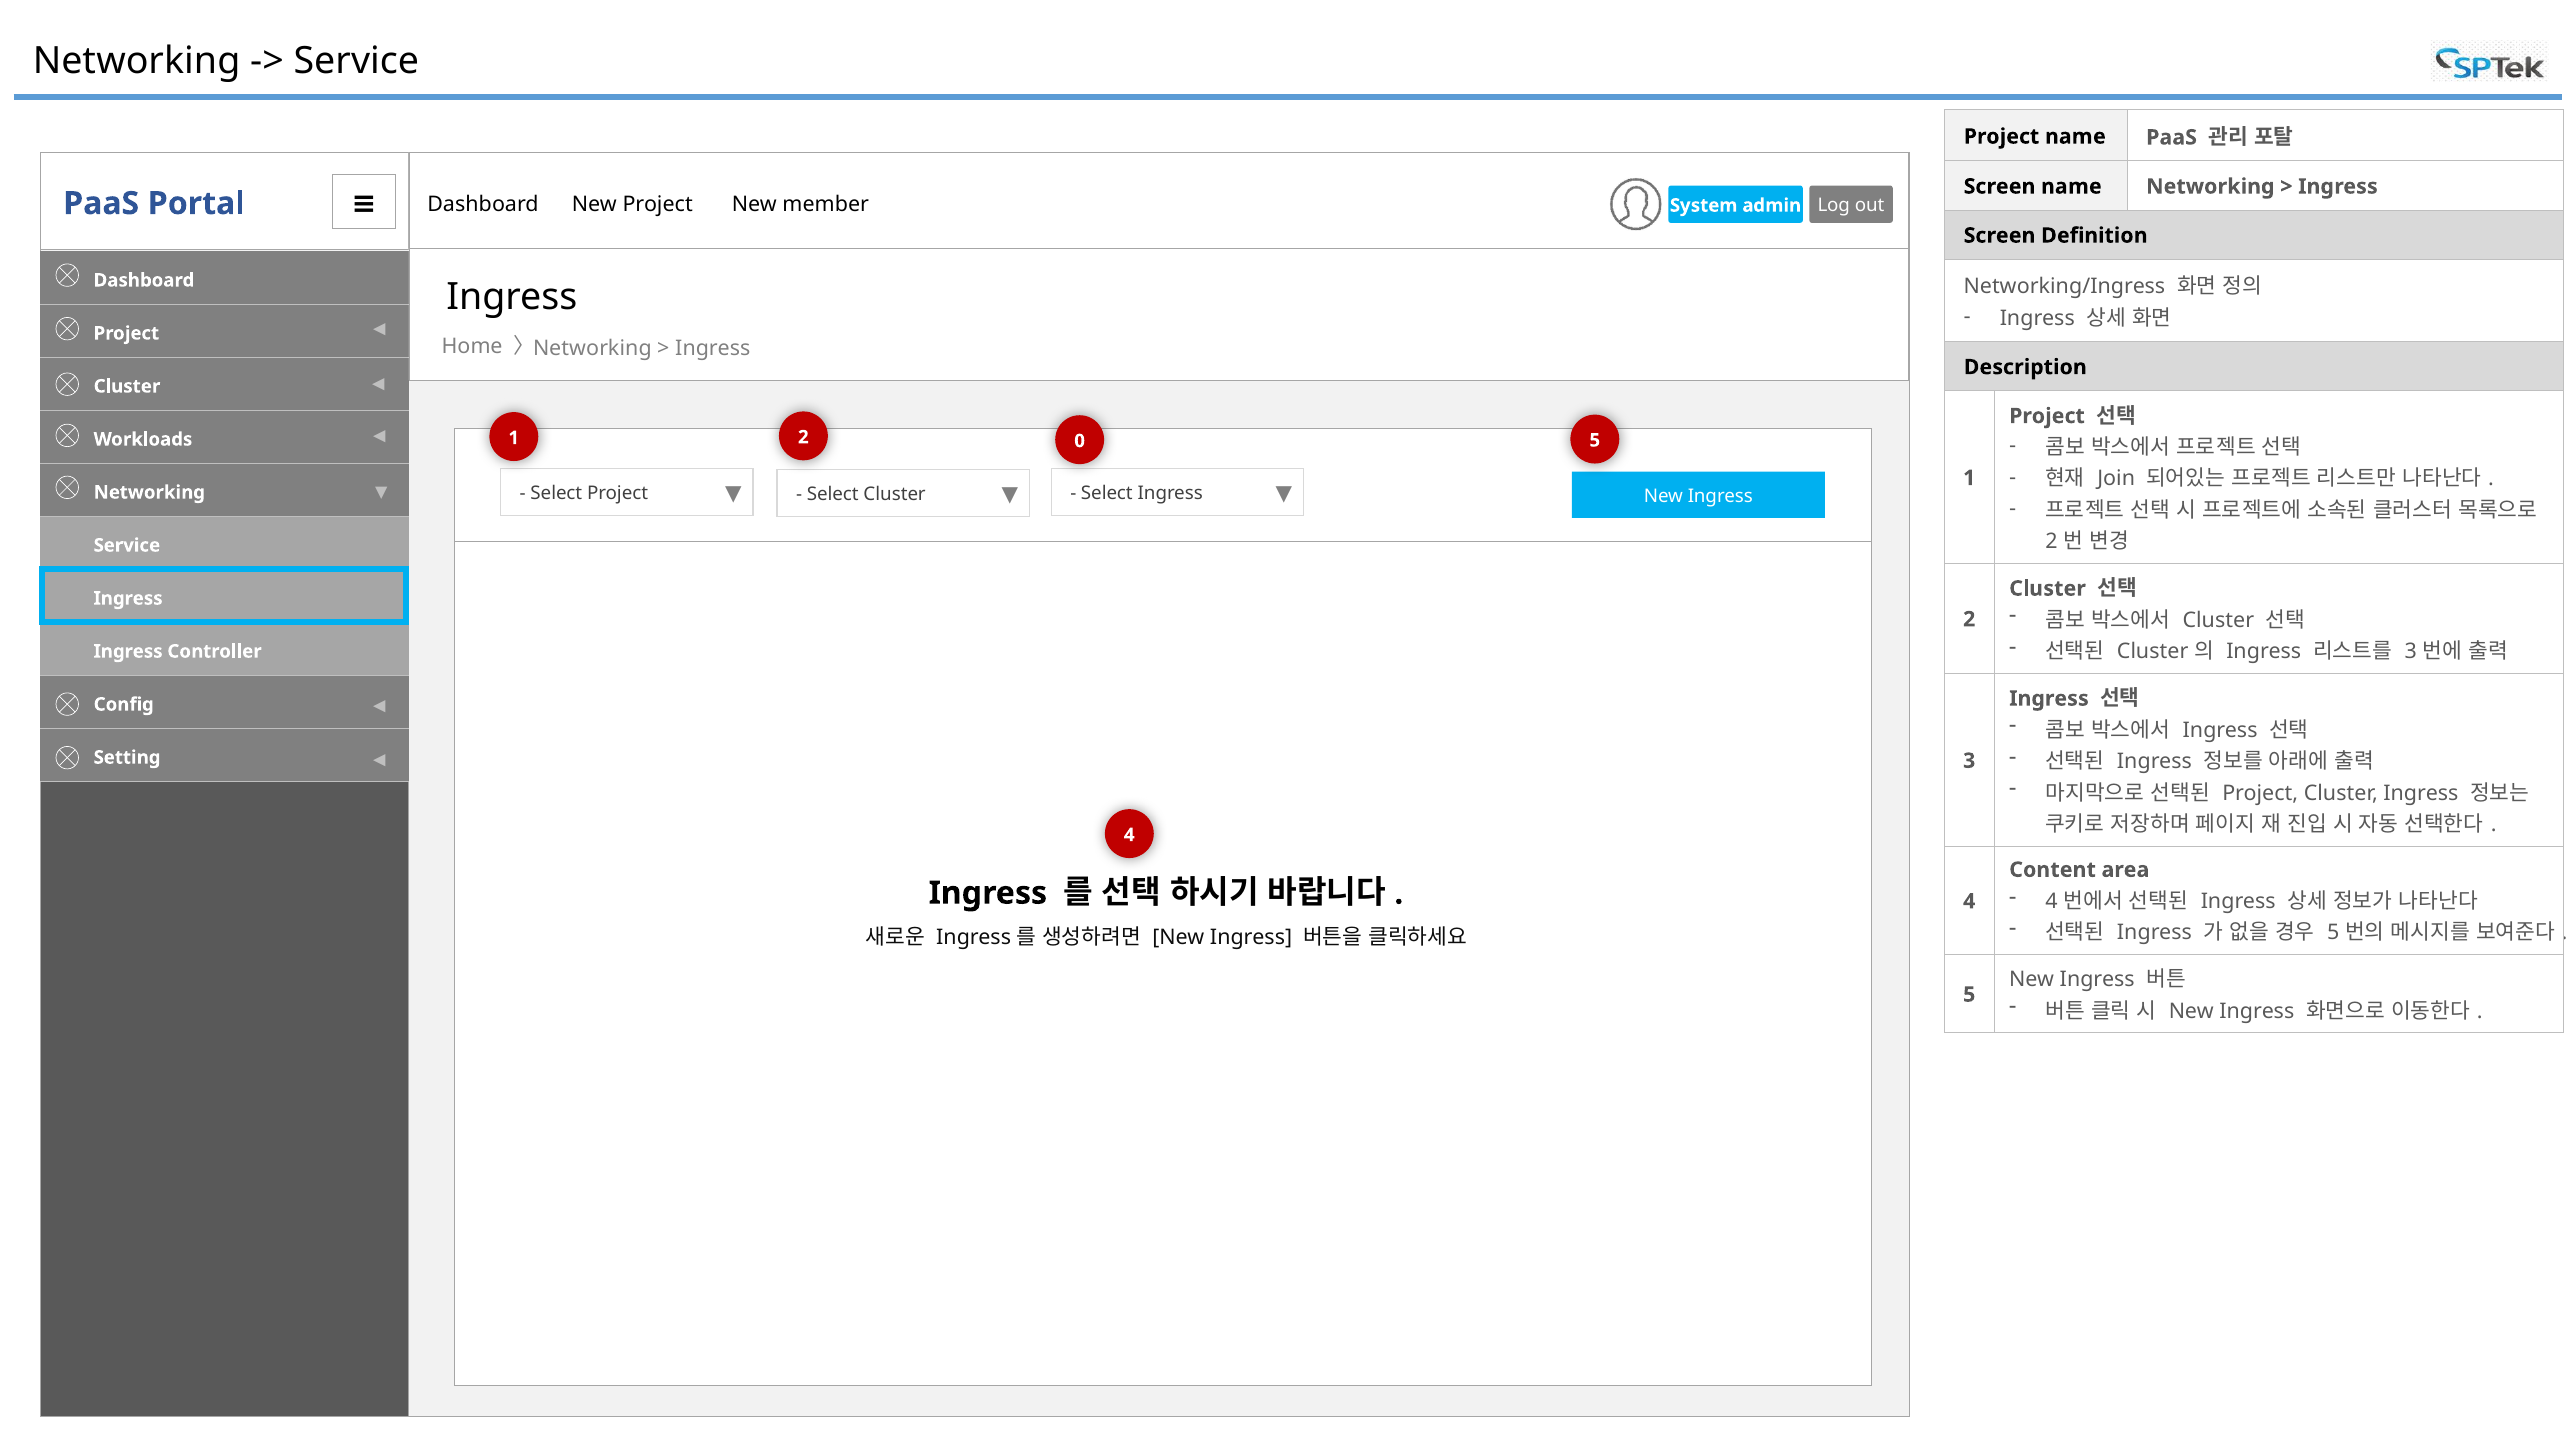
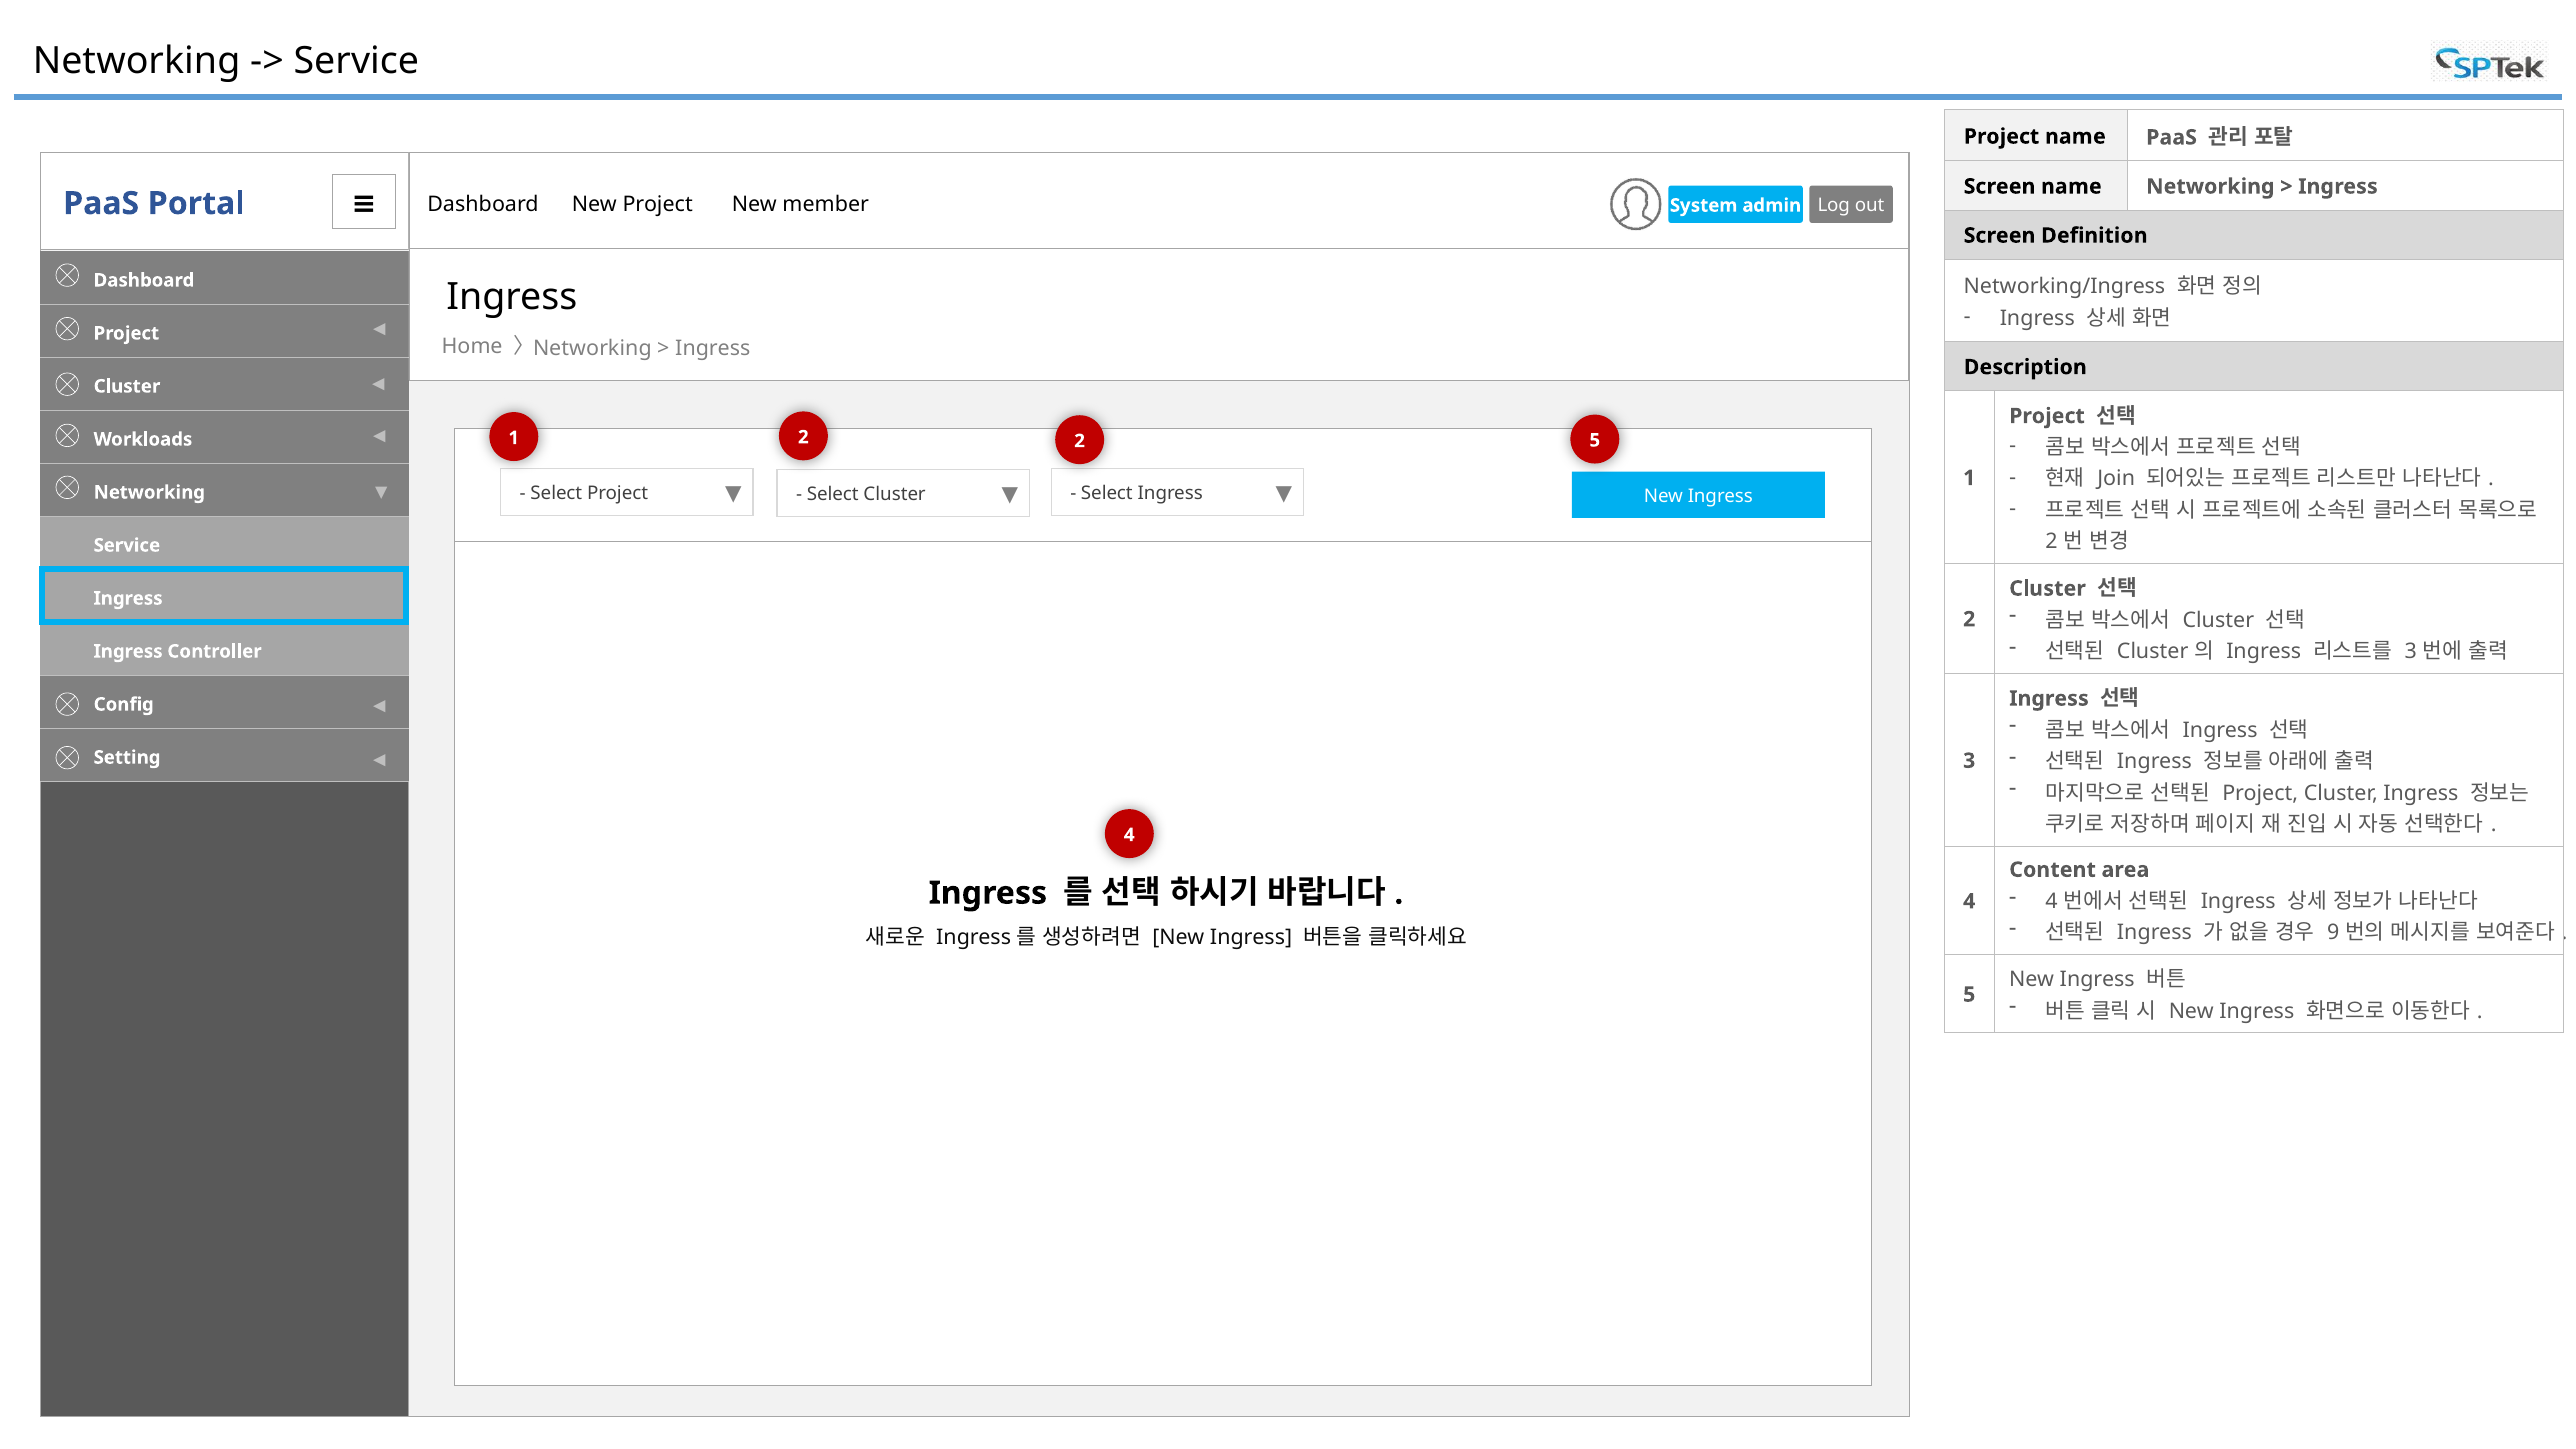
2 0: 0 -> 2
5 at (2333, 933): 5 -> 9
